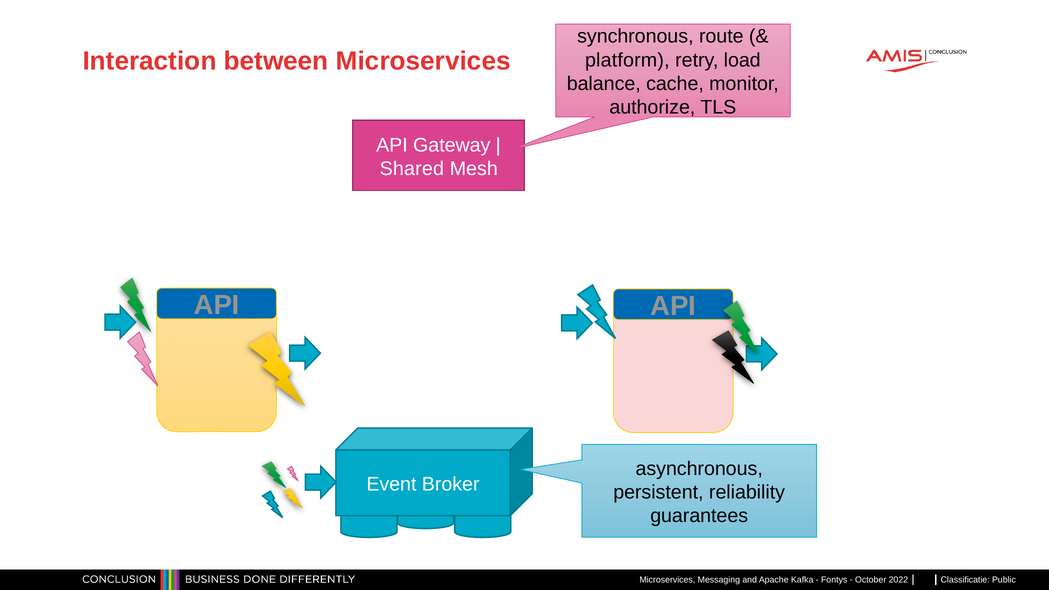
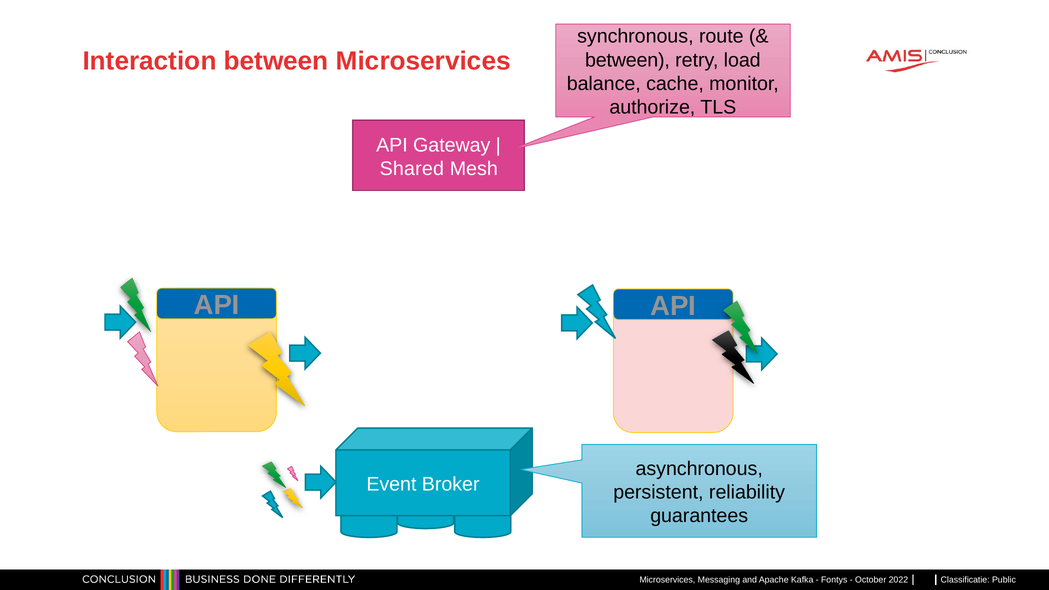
platform at (627, 60): platform -> between
